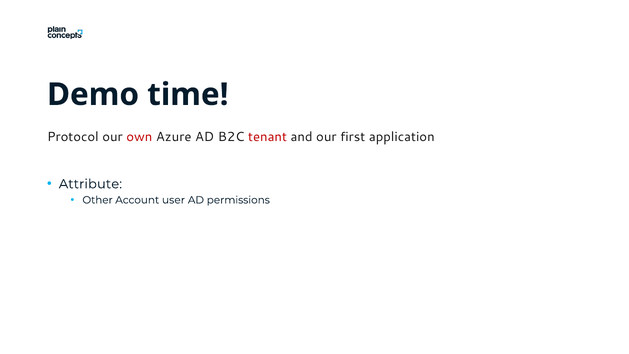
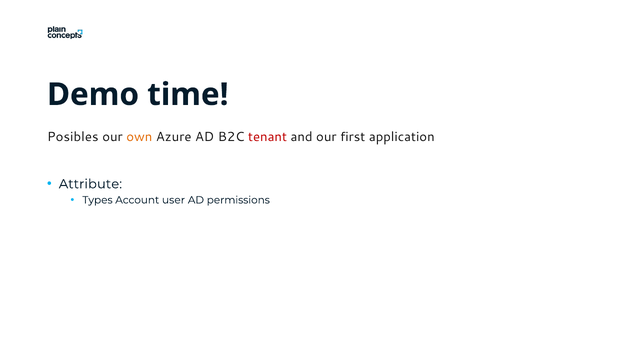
Protocol: Protocol -> Posibles
own colour: red -> orange
Other: Other -> Types
